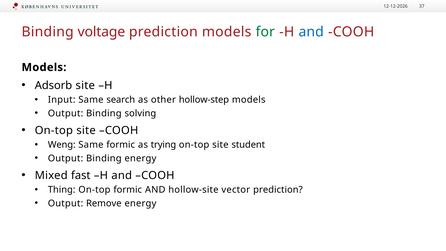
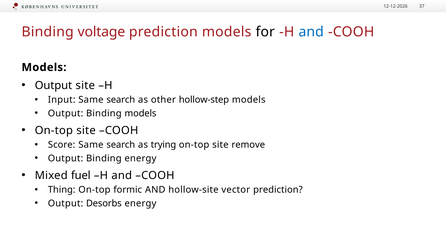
for colour: green -> black
Adsorb at (53, 85): Adsorb -> Output
Binding solving: solving -> models
Weng: Weng -> Score
formic at (121, 145): formic -> search
student: student -> remove
fast: fast -> fuel
Remove: Remove -> Desorbs
